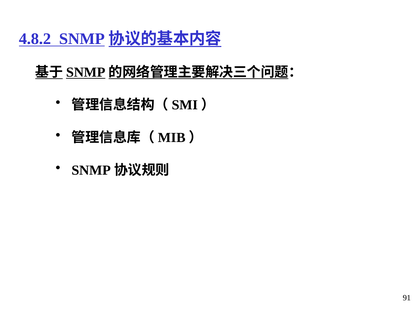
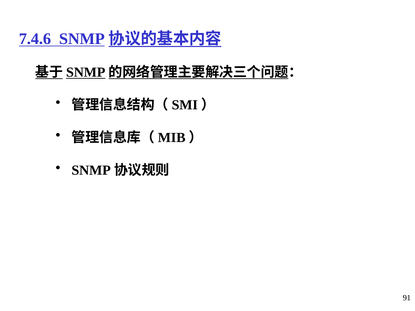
4.8.2: 4.8.2 -> 7.4.6
